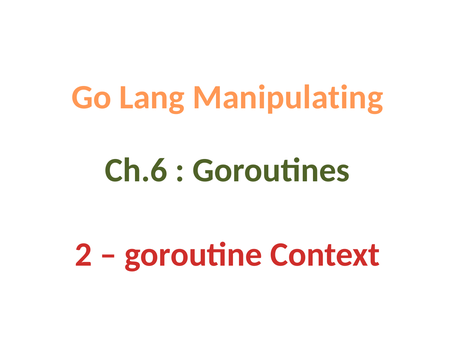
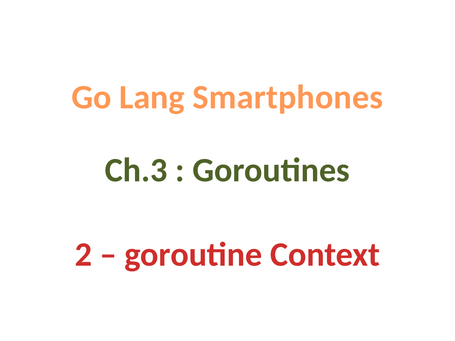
Manipulating: Manipulating -> Smartphones
Ch.6: Ch.6 -> Ch.3
